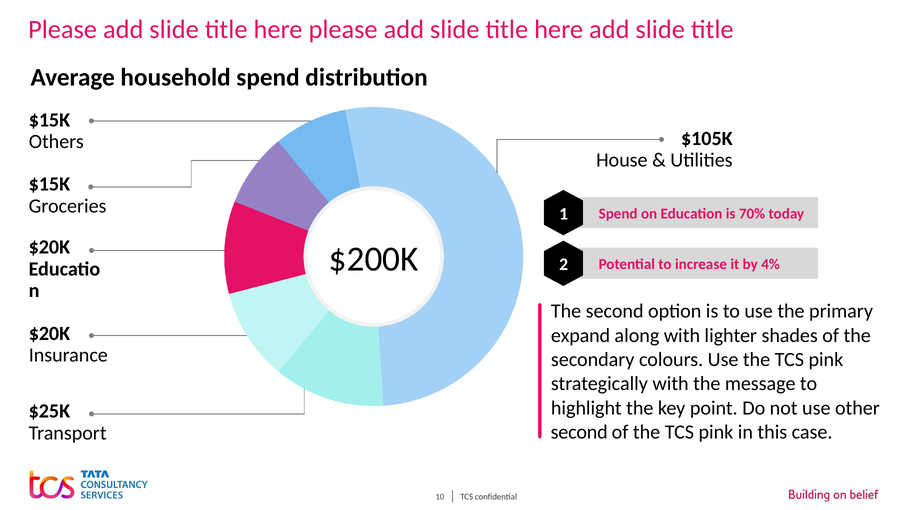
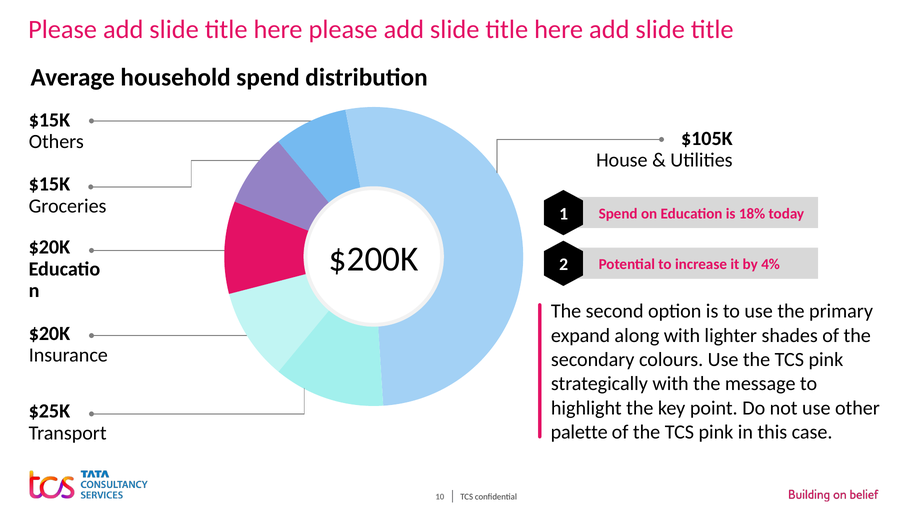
70%: 70% -> 18%
second at (579, 432): second -> palette
